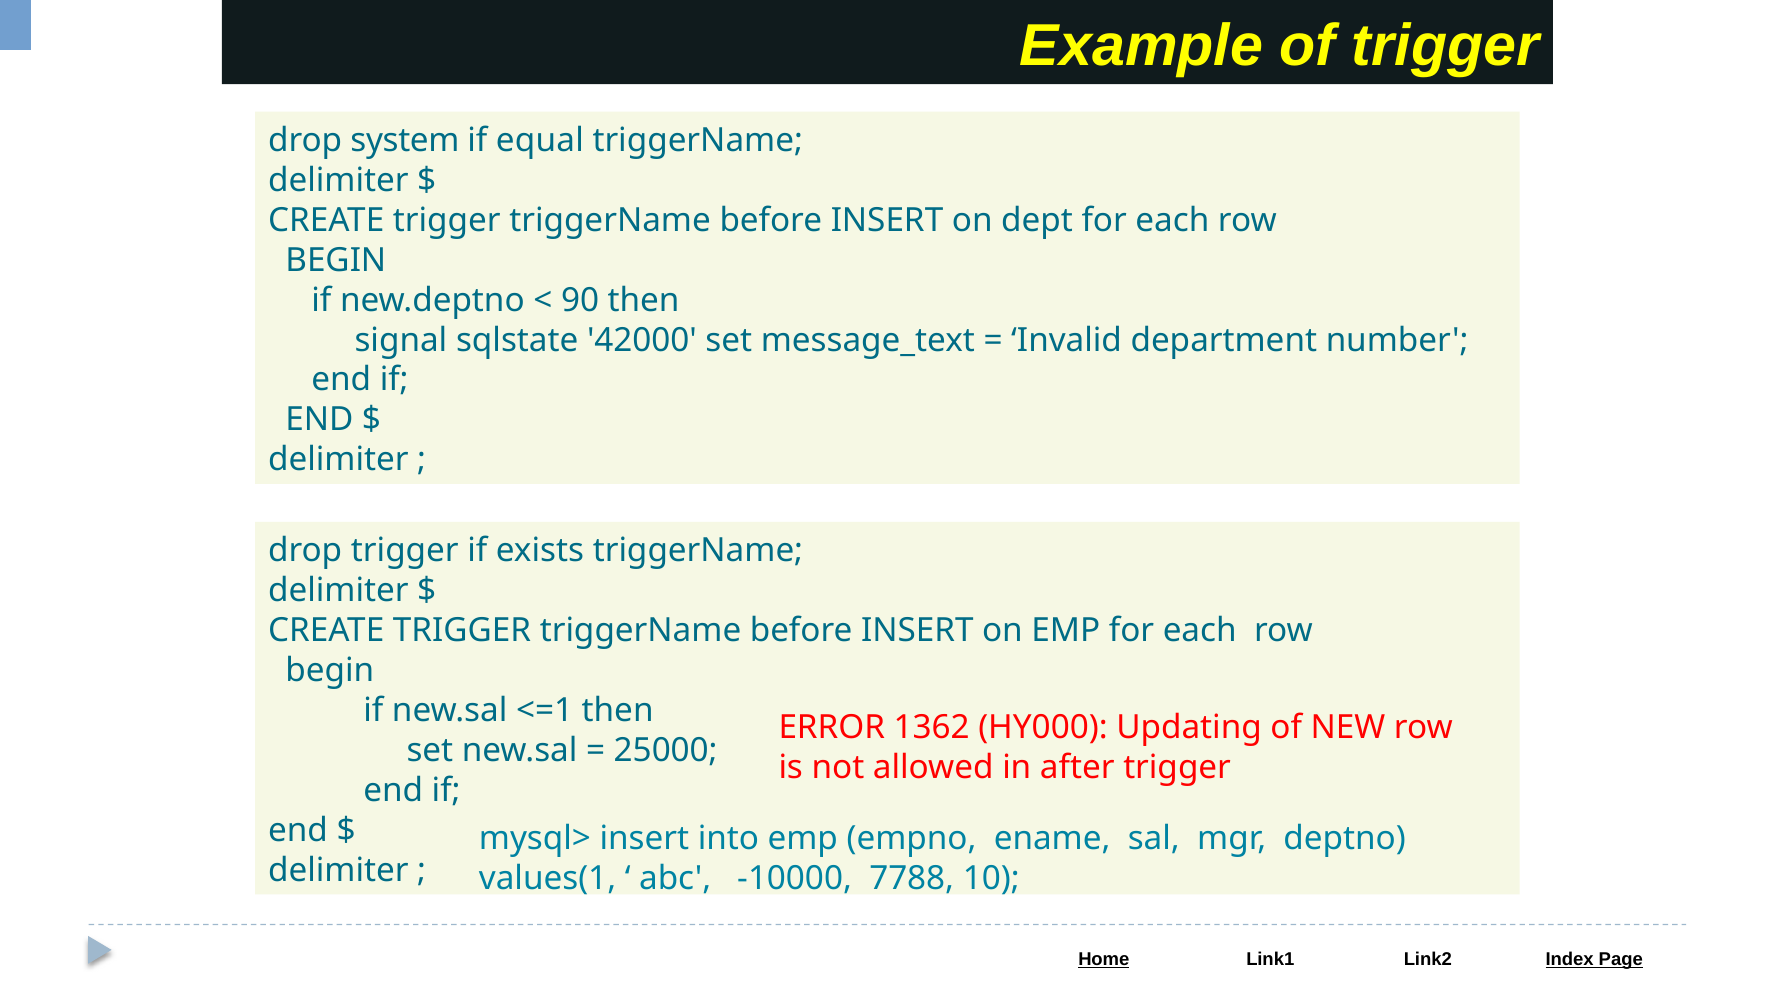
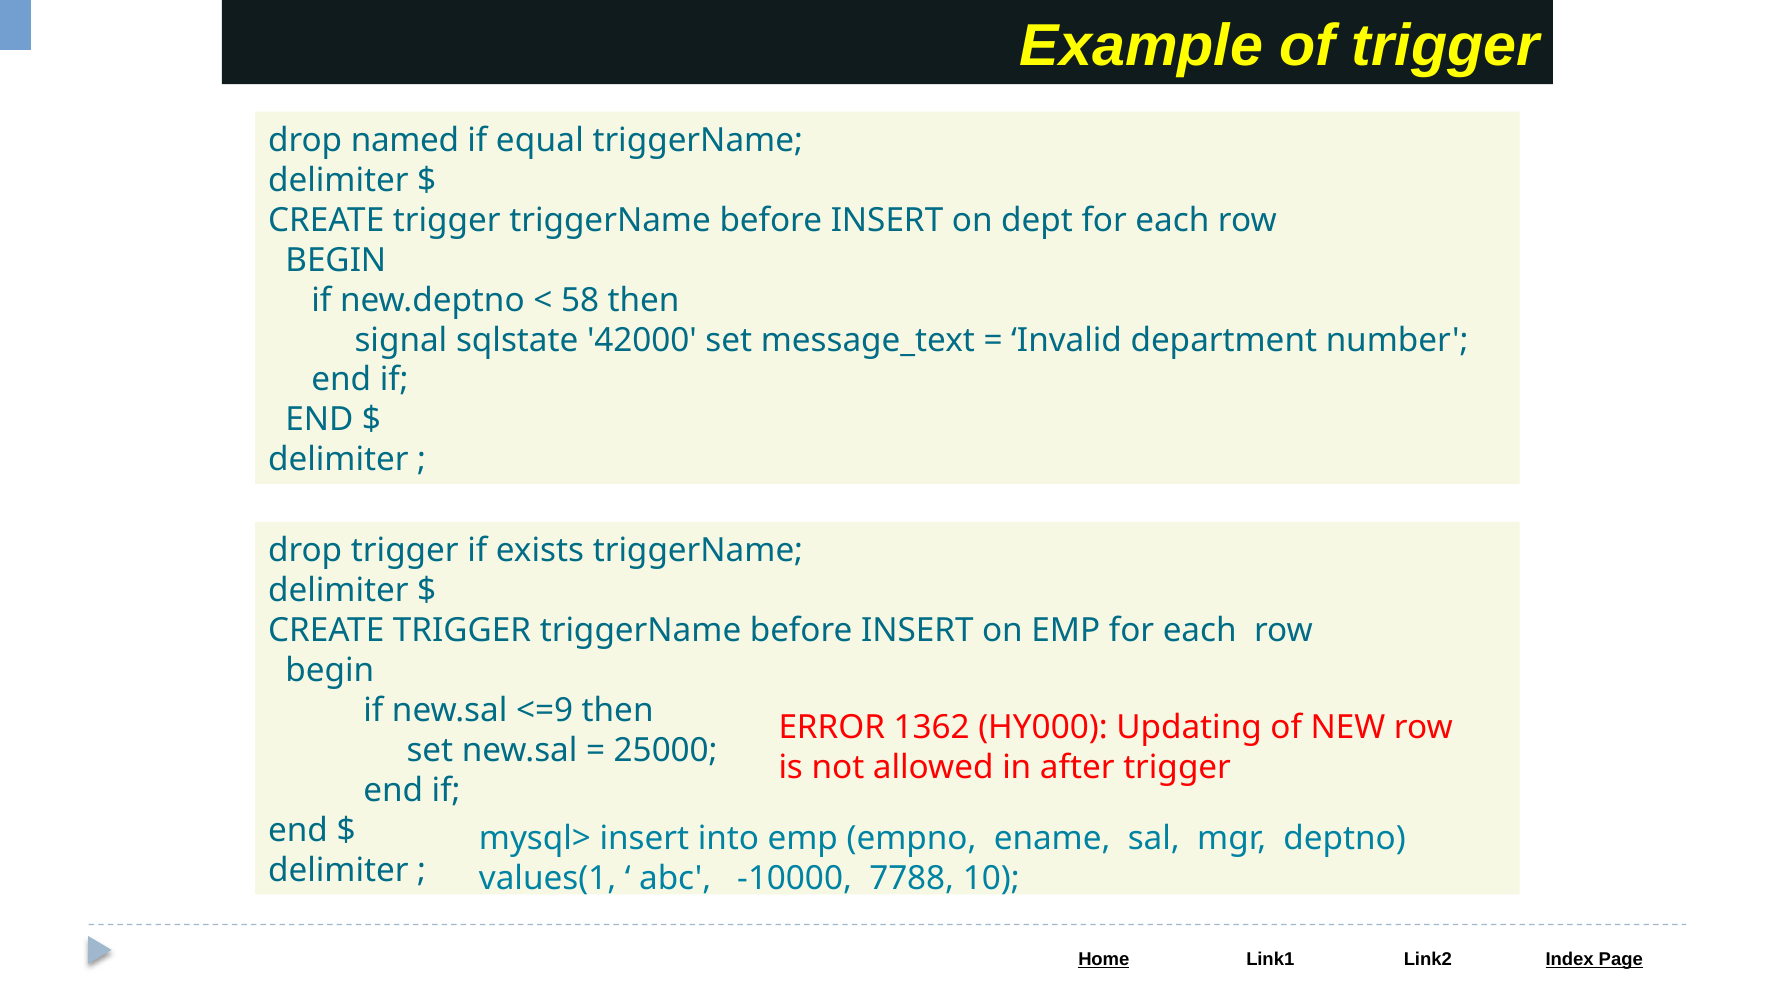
system: system -> named
90: 90 -> 58
<=1: <=1 -> <=9
